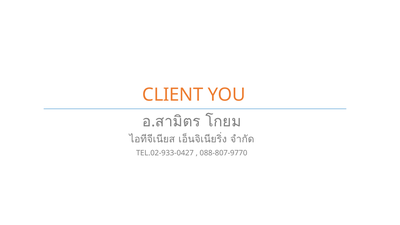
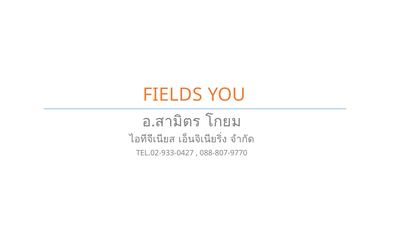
CLIENT: CLIENT -> FIELDS
